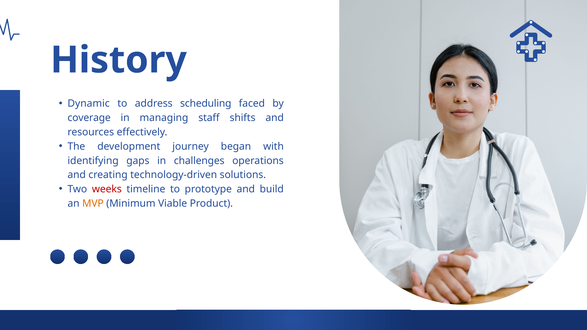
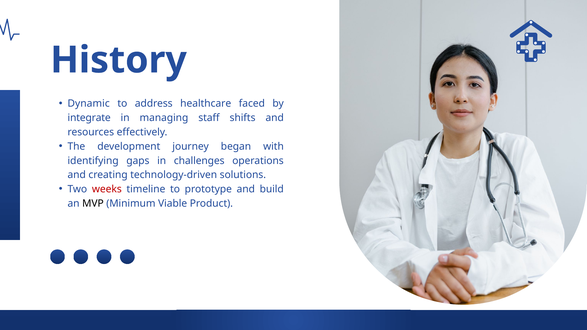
scheduling: scheduling -> healthcare
coverage: coverage -> integrate
MVP colour: orange -> black
